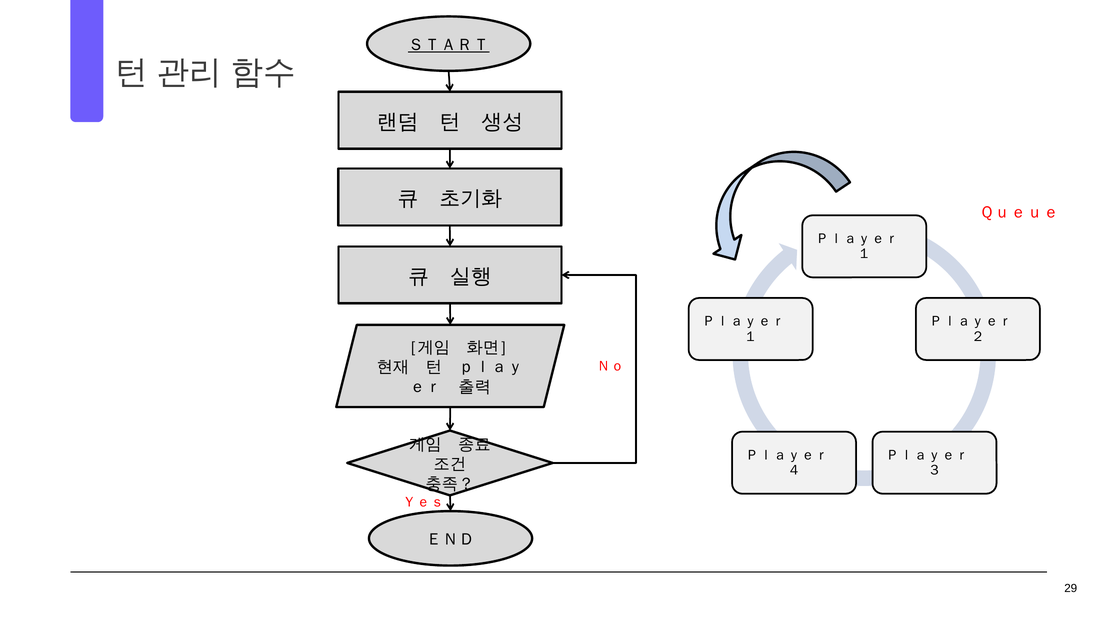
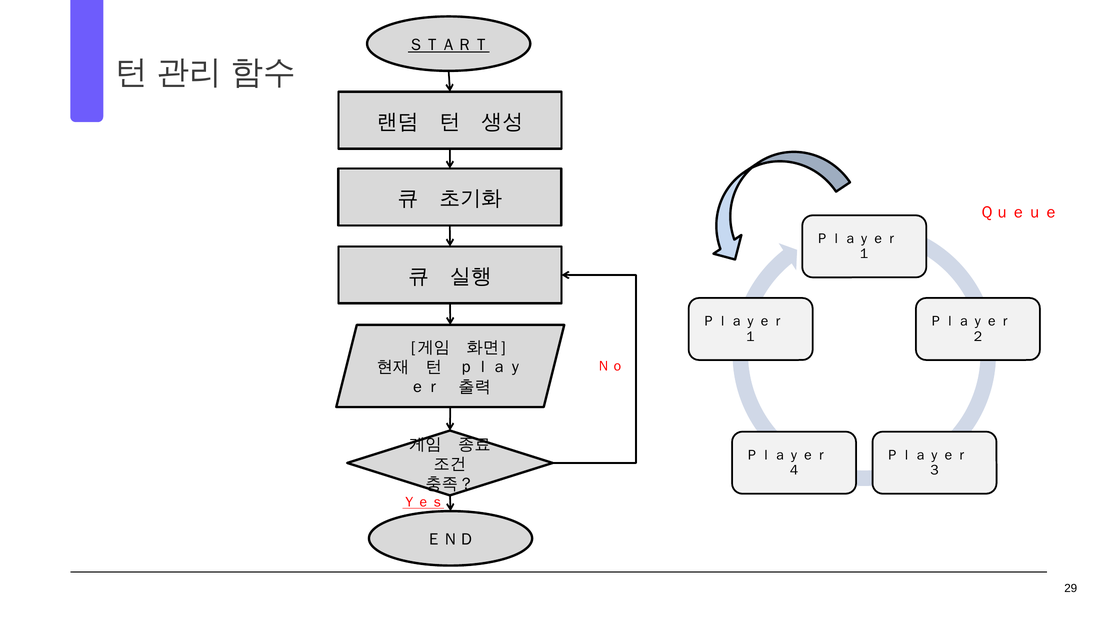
Ｙｅｓ underline: none -> present
